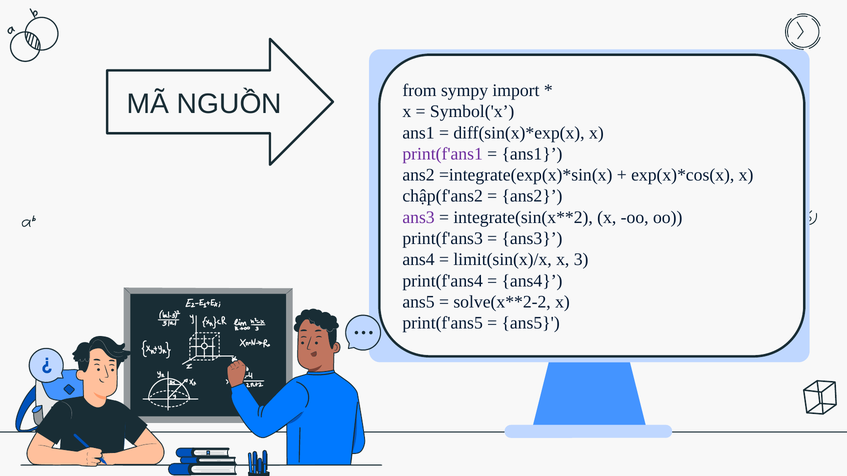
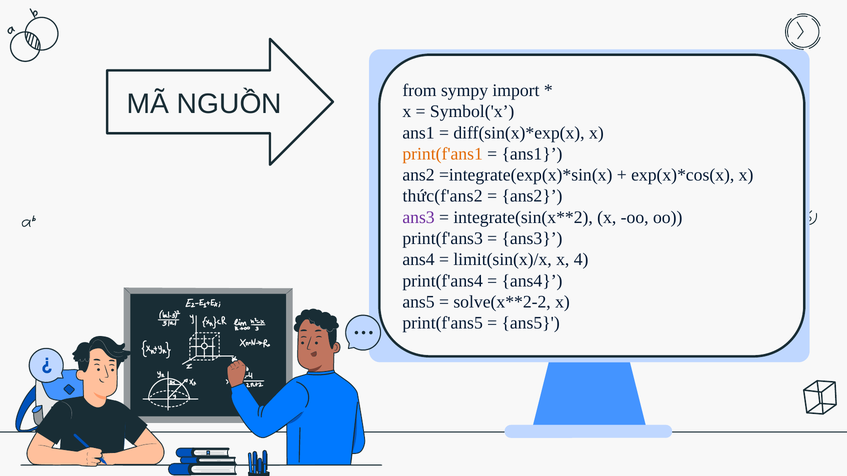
print(f'ans1 colour: purple -> orange
chập(f'ans2: chập(f'ans2 -> thức(f'ans2
3: 3 -> 4
